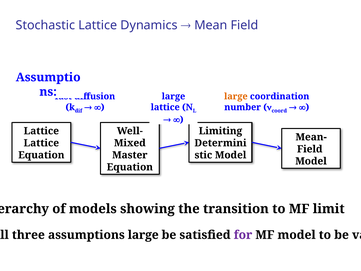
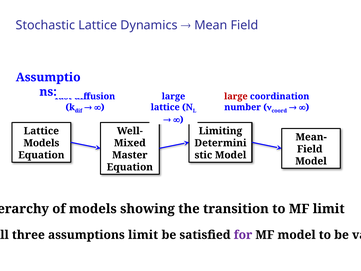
large at (236, 96) colour: orange -> red
Lattice at (41, 143): Lattice -> Models
assumptions large: large -> limit
